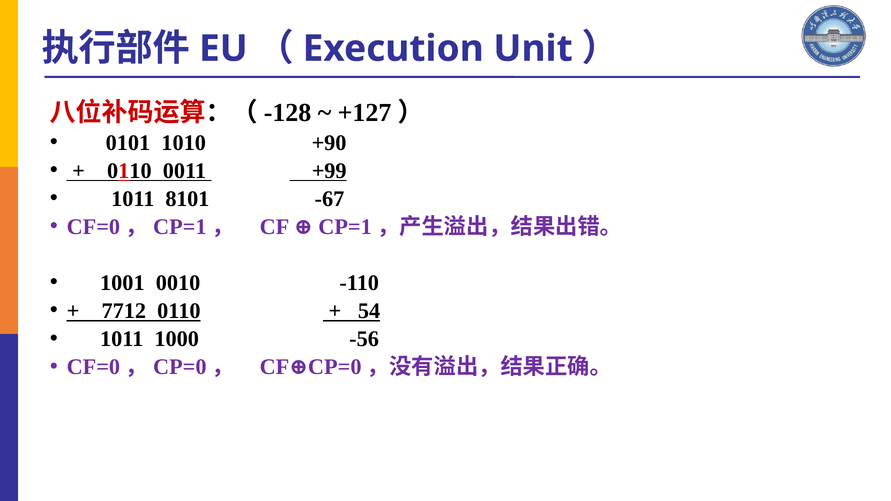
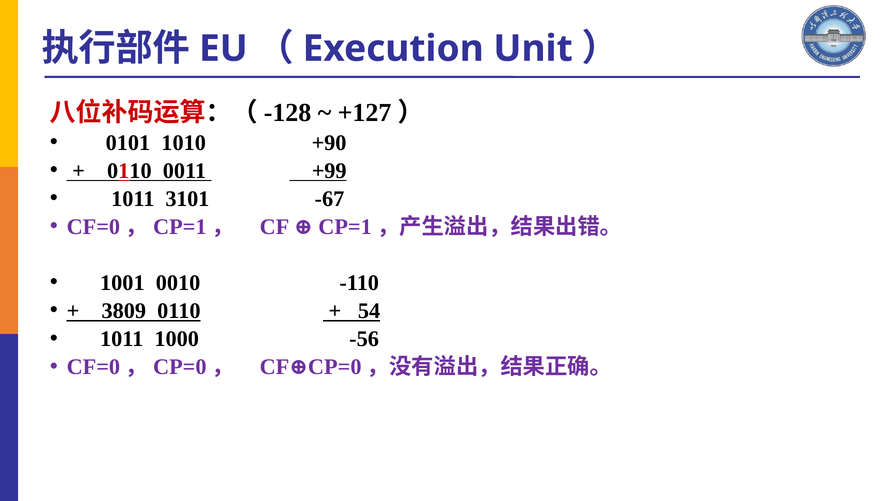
8101: 8101 -> 3101
7712: 7712 -> 3809
